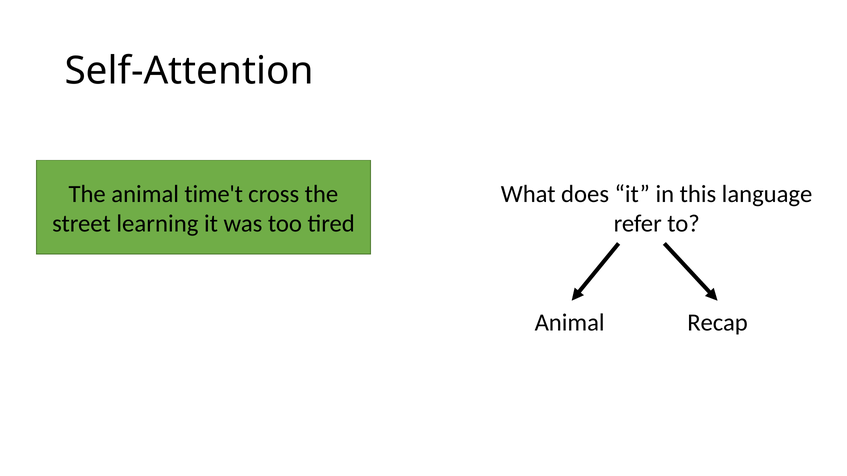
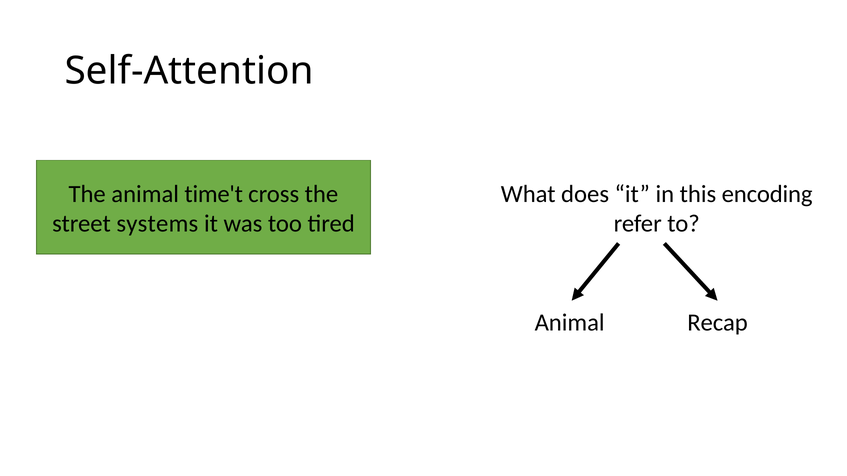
language: language -> encoding
learning: learning -> systems
